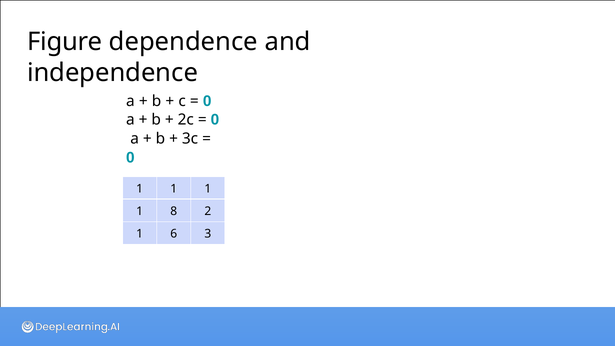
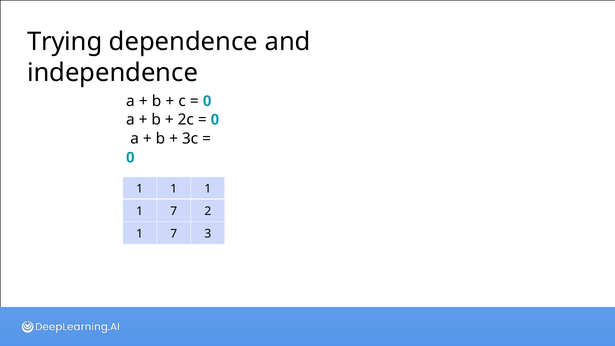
Figure: Figure -> Trying
8 at (174, 211): 8 -> 7
6 at (174, 234): 6 -> 7
